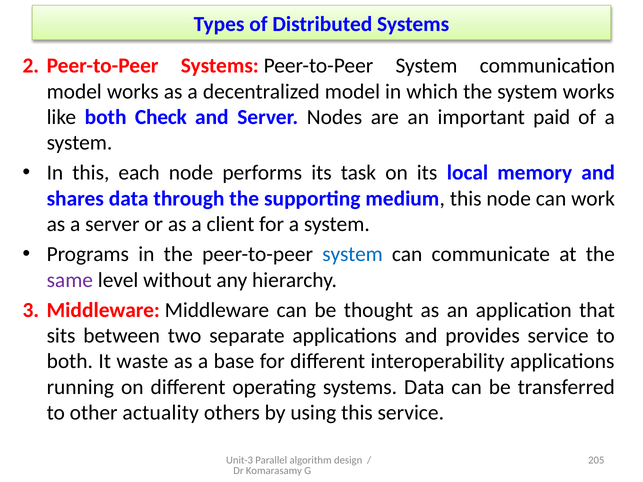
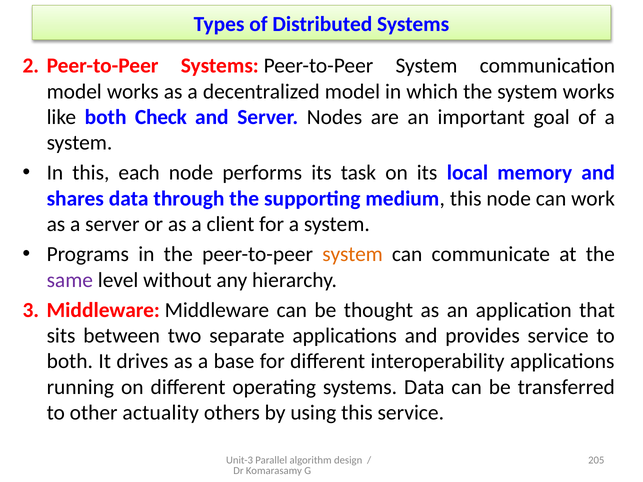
paid: paid -> goal
system at (353, 254) colour: blue -> orange
waste: waste -> drives
